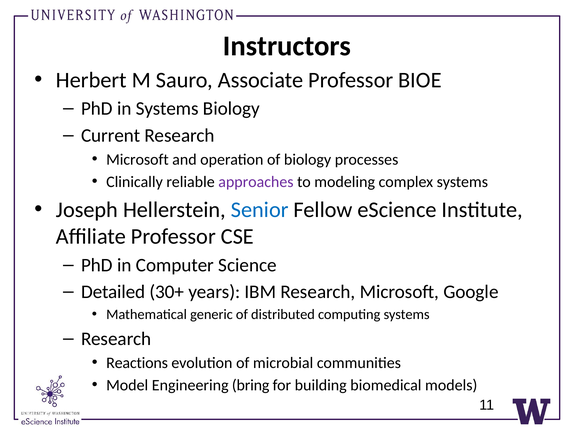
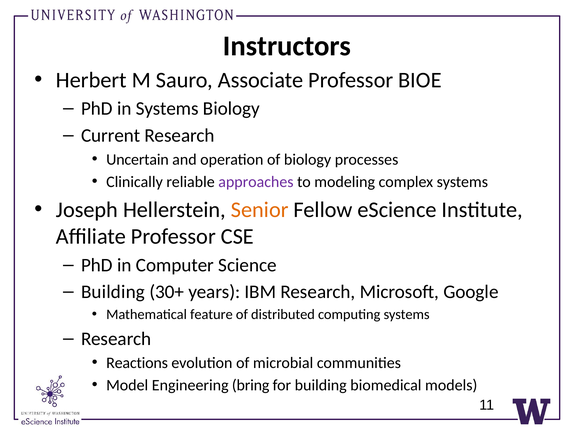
Microsoft at (137, 159): Microsoft -> Uncertain
Senior colour: blue -> orange
Detailed at (113, 292): Detailed -> Building
generic: generic -> feature
